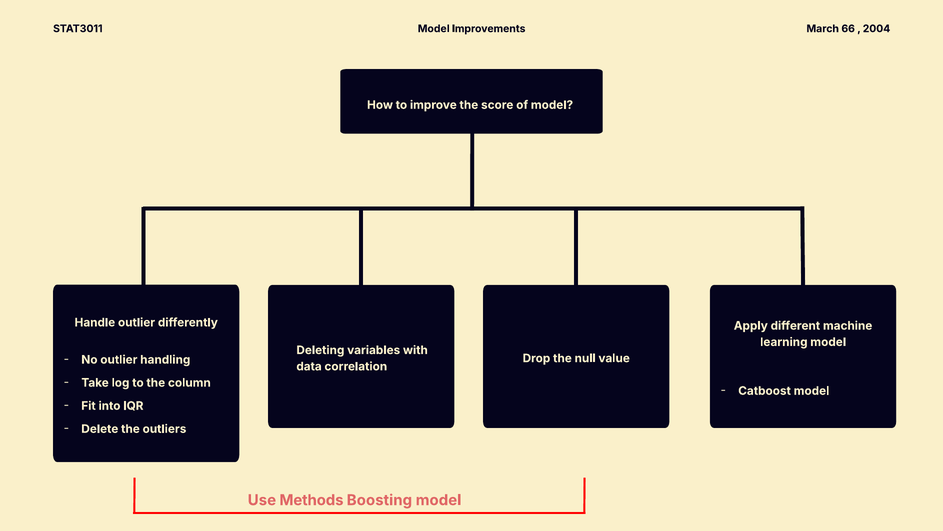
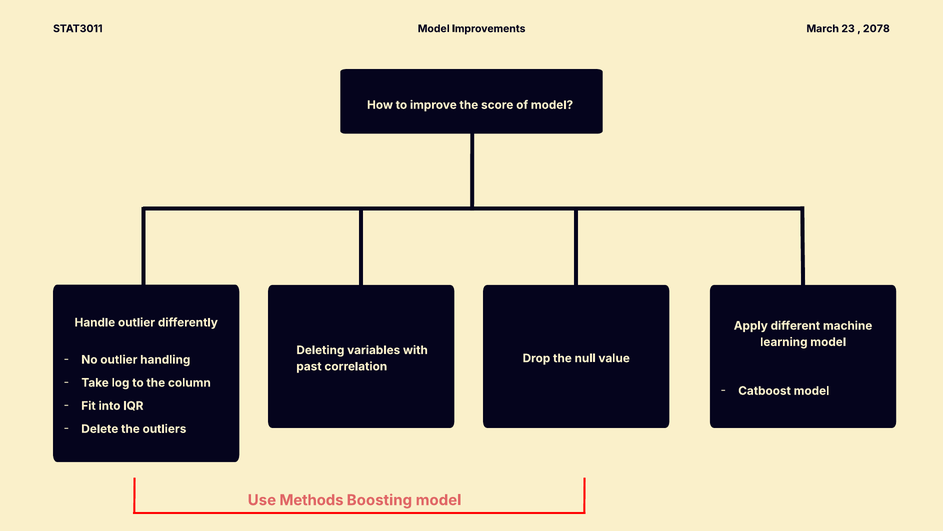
66: 66 -> 23
2004: 2004 -> 2078
data: data -> past
